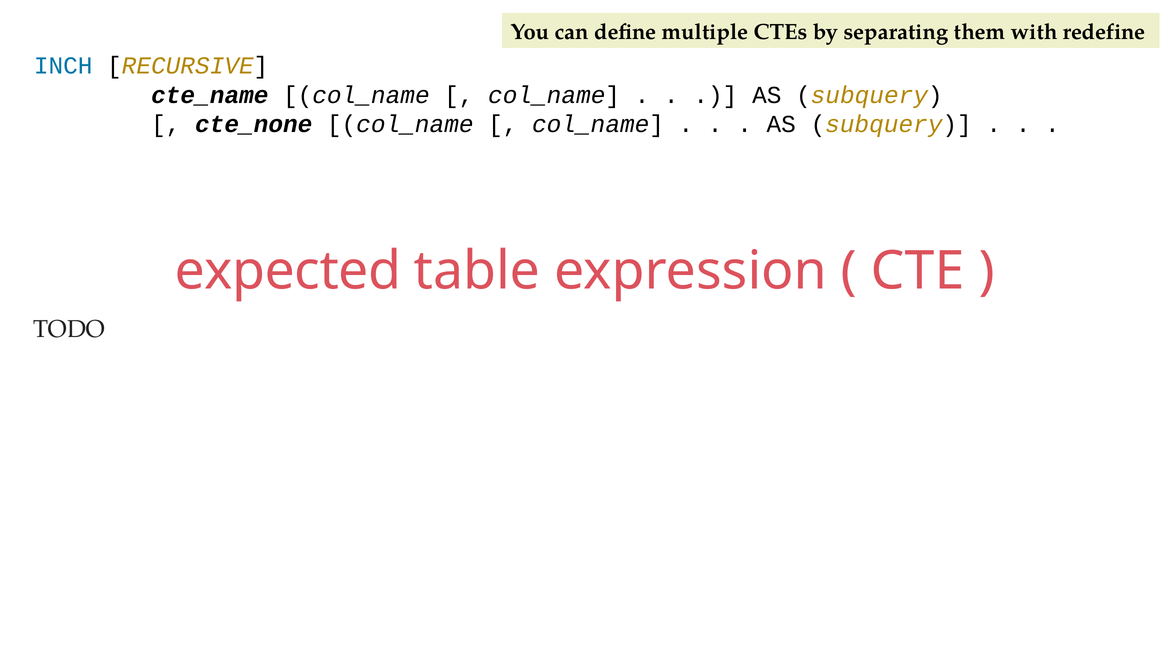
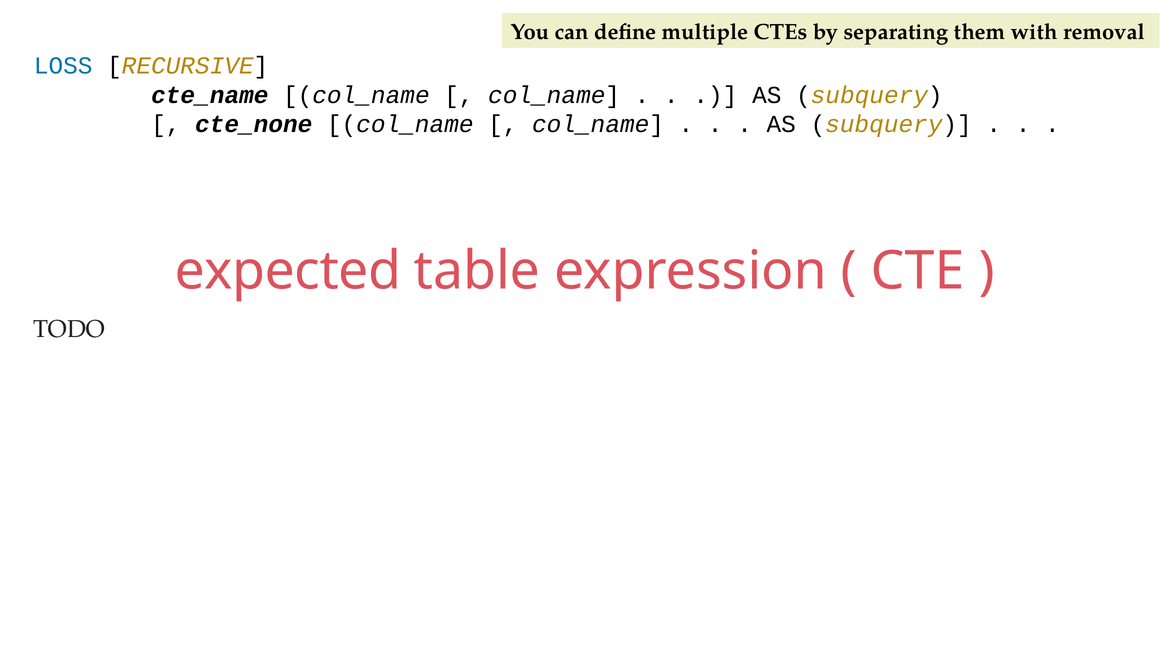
redefine: redefine -> removal
INCH: INCH -> LOSS
